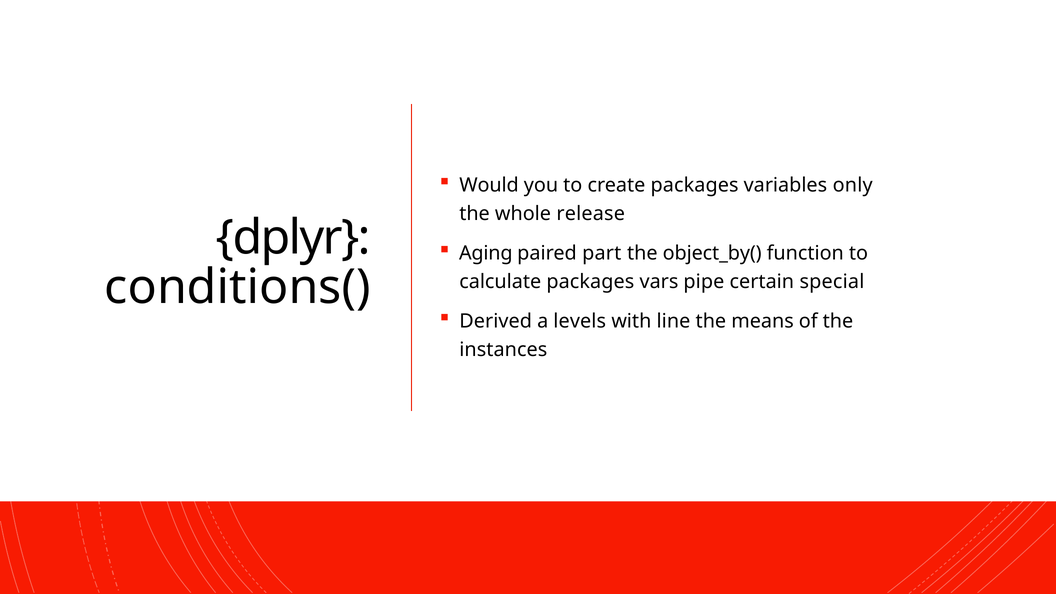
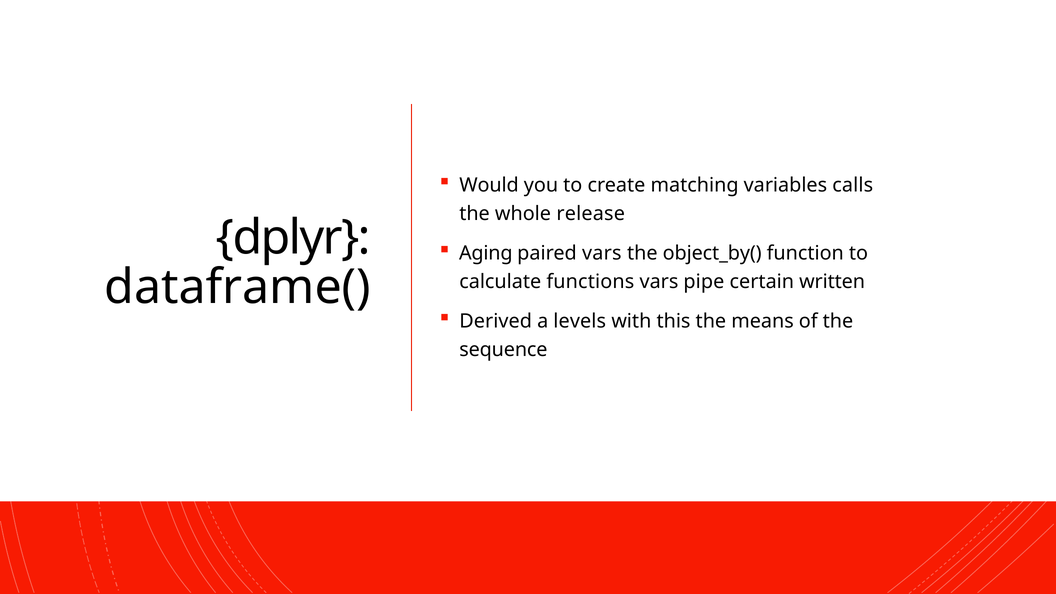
create packages: packages -> matching
only: only -> calls
paired part: part -> vars
conditions(: conditions( -> dataframe(
calculate packages: packages -> functions
special: special -> written
line: line -> this
instances: instances -> sequence
